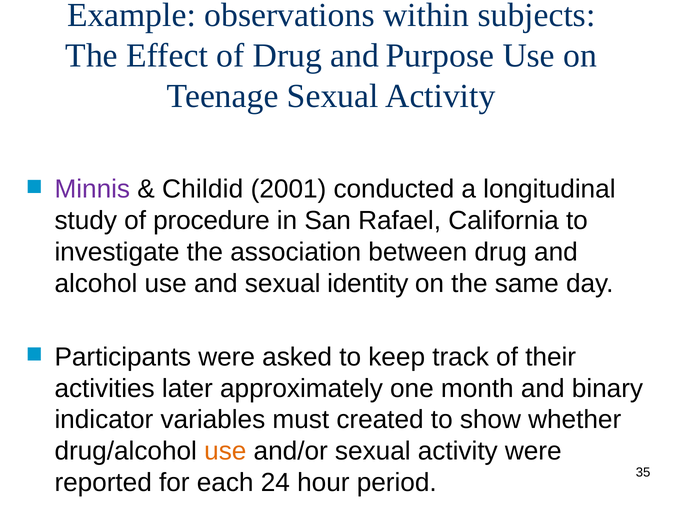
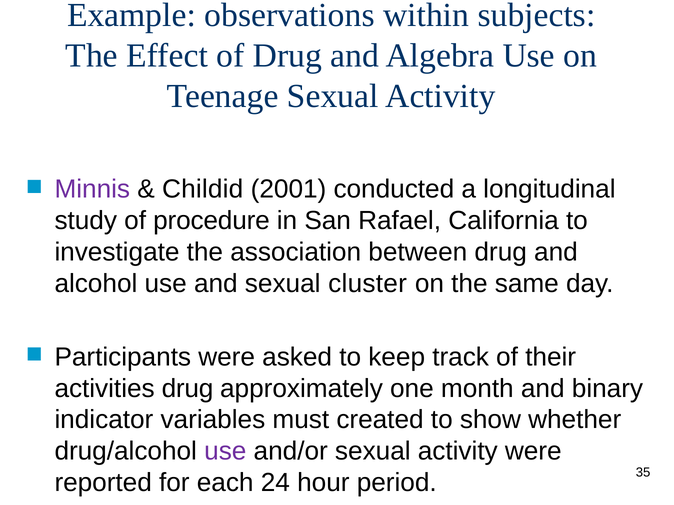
Purpose: Purpose -> Algebra
identity: identity -> cluster
activities later: later -> drug
use at (225, 452) colour: orange -> purple
